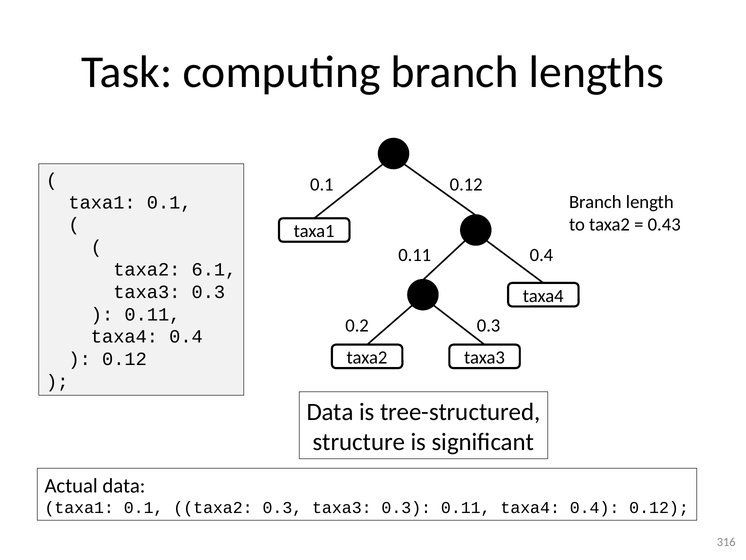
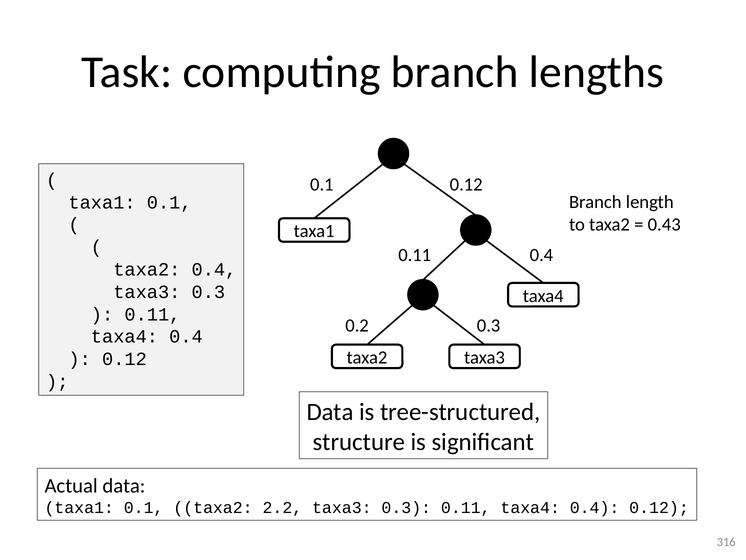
taxa2 6.1: 6.1 -> 0.4
taxa2 0.3: 0.3 -> 2.2
